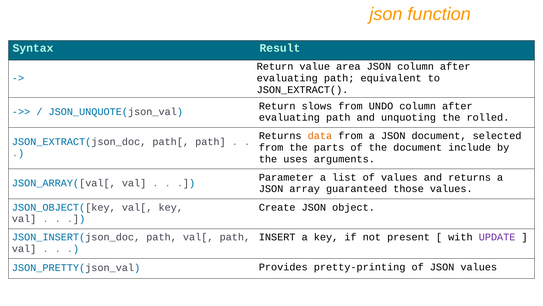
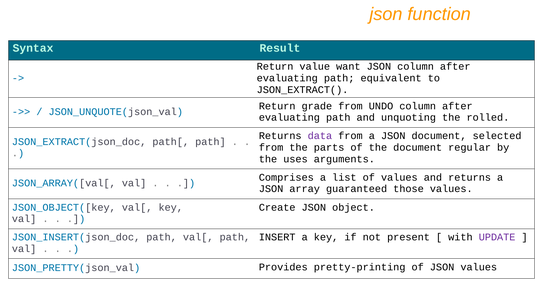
area: area -> want
slows: slows -> grade
data colour: orange -> purple
include: include -> regular
Parameter: Parameter -> Comprises
